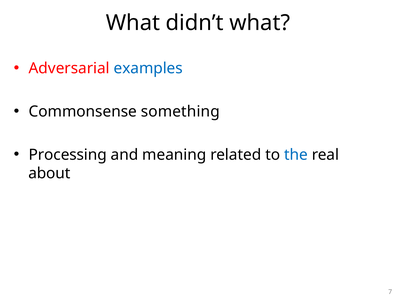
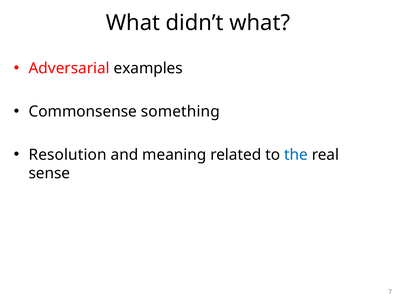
examples colour: blue -> black
Processing: Processing -> Resolution
about: about -> sense
